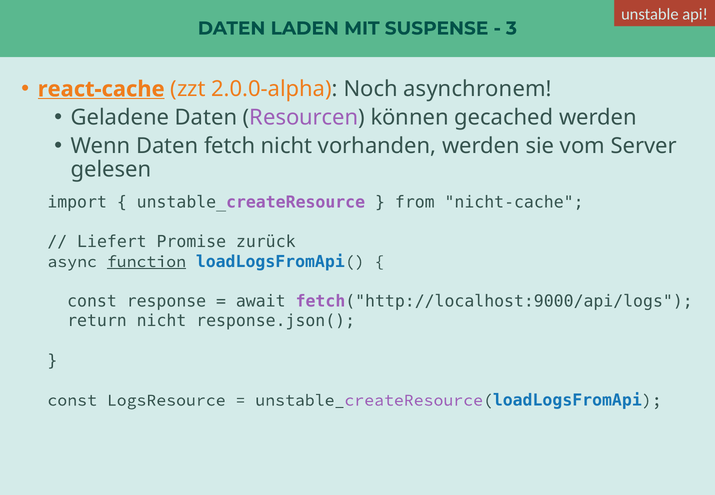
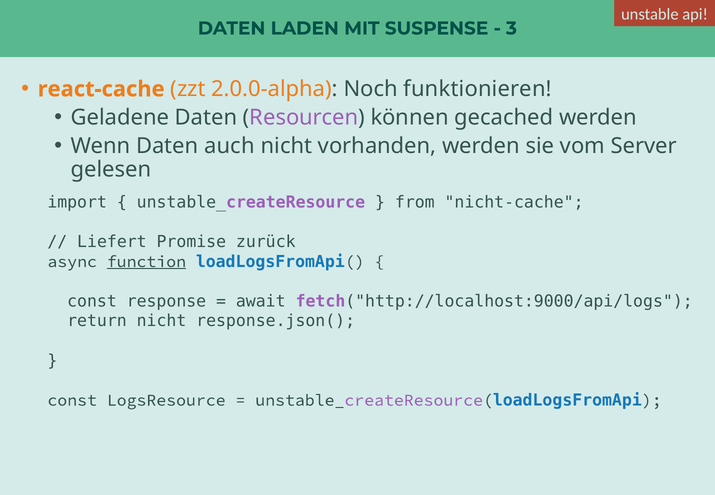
react-cache underline: present -> none
asynchronem: asynchronem -> funktionieren
fetch: fetch -> auch
